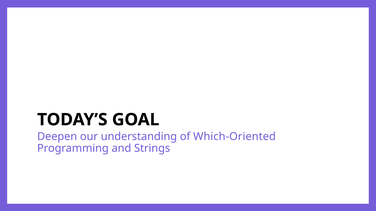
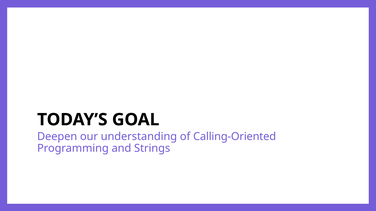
Which-Oriented: Which-Oriented -> Calling-Oriented
